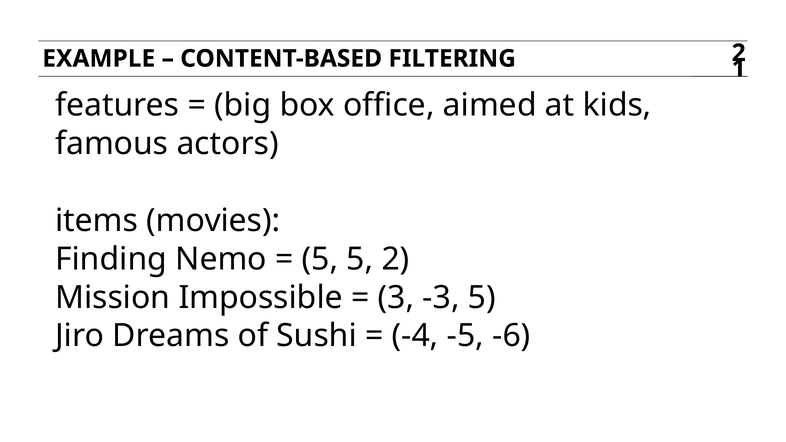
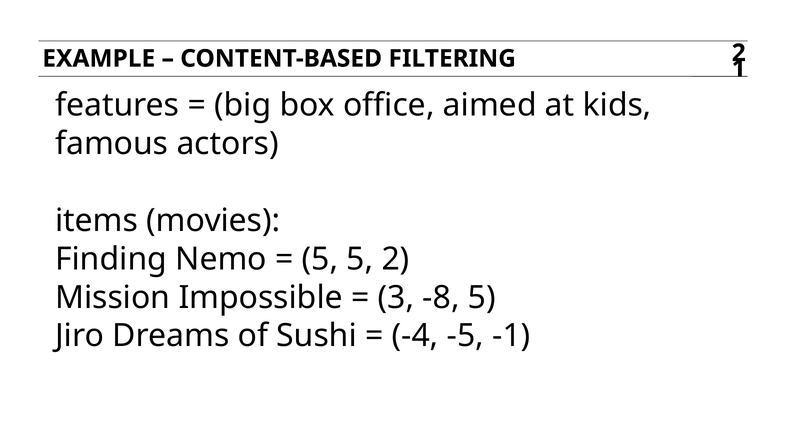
-3: -3 -> -8
-6: -6 -> -1
